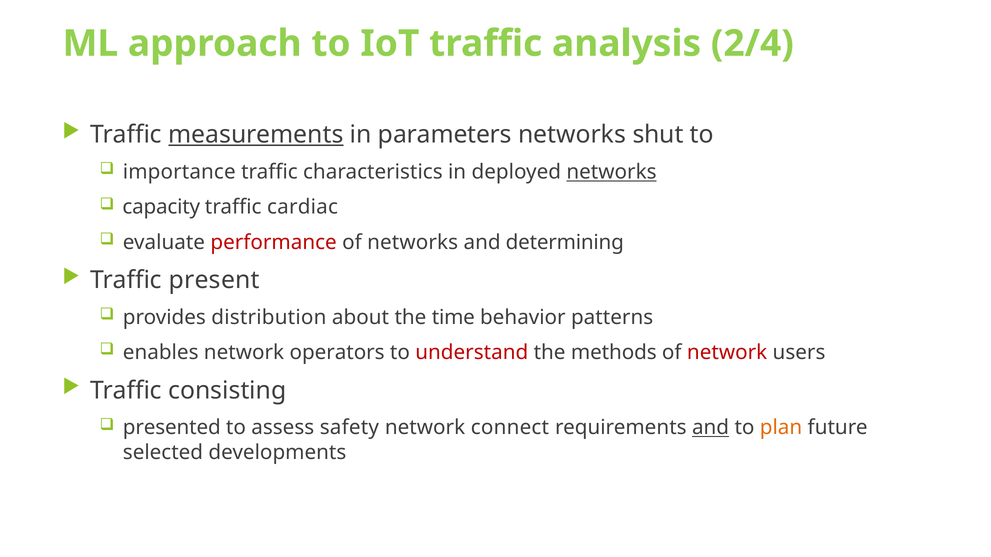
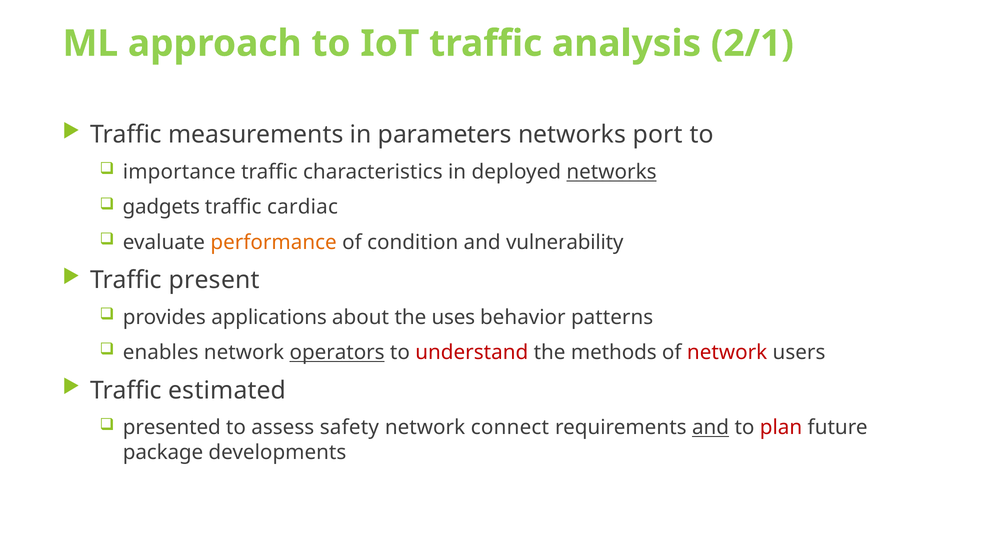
2/4: 2/4 -> 2/1
measurements underline: present -> none
shut: shut -> port
capacity: capacity -> gadgets
performance colour: red -> orange
of networks: networks -> condition
determining: determining -> vulnerability
distribution: distribution -> applications
time: time -> uses
operators underline: none -> present
consisting: consisting -> estimated
plan colour: orange -> red
selected: selected -> package
